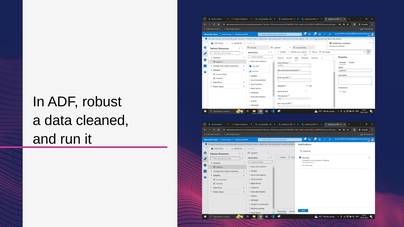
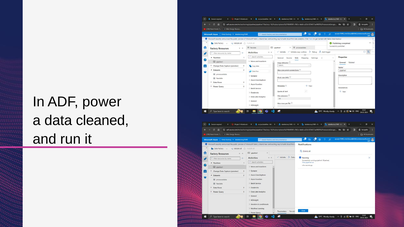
robust: robust -> power
